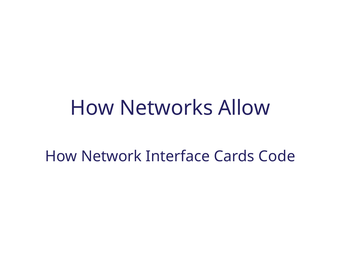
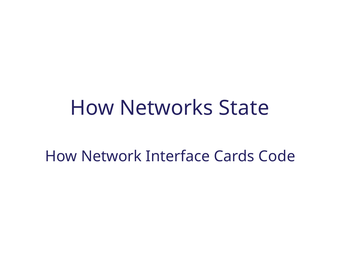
Allow: Allow -> State
